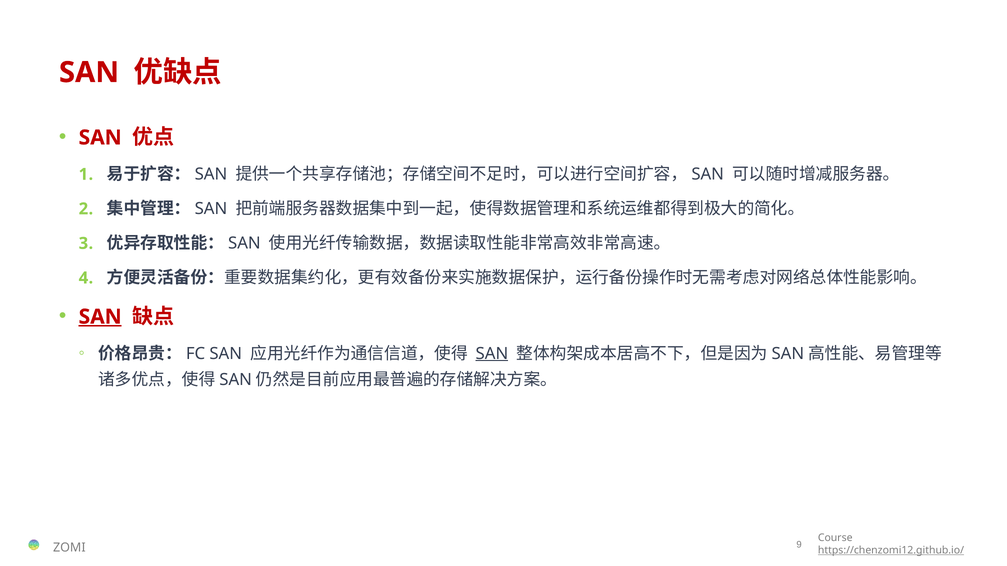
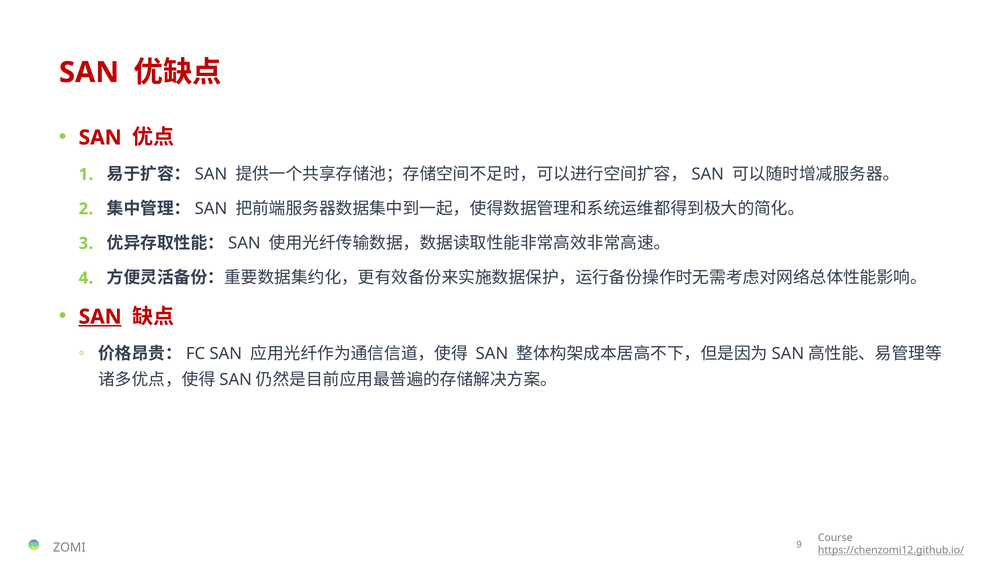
SAN at (492, 354) underline: present -> none
